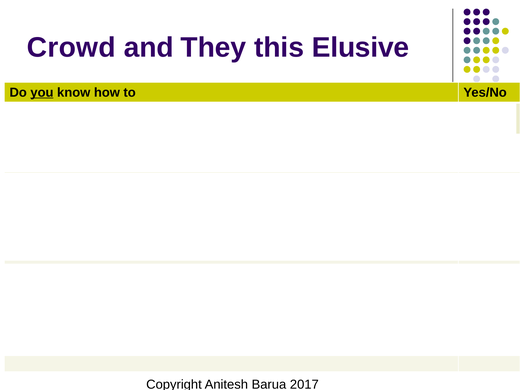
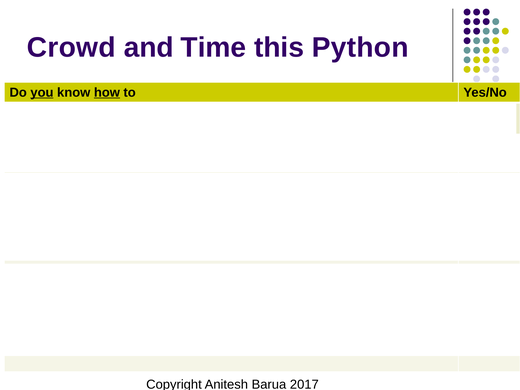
They: They -> Time
Elusive: Elusive -> Python
how underline: none -> present
